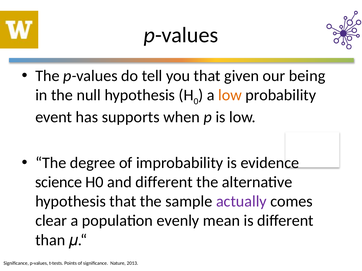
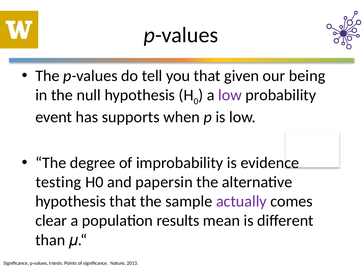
low at (230, 95) colour: orange -> purple
science: science -> testing
and different: different -> papersin
evenly: evenly -> results
